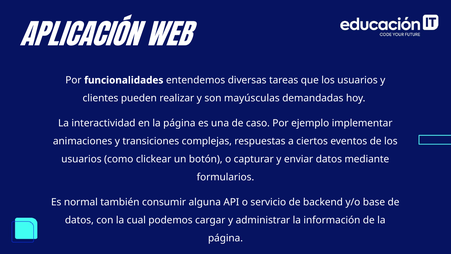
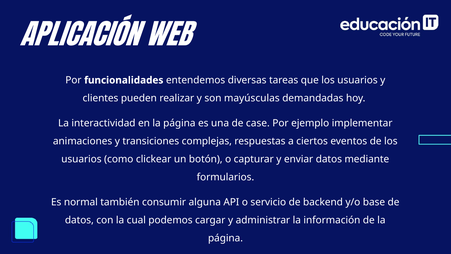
caso: caso -> case
